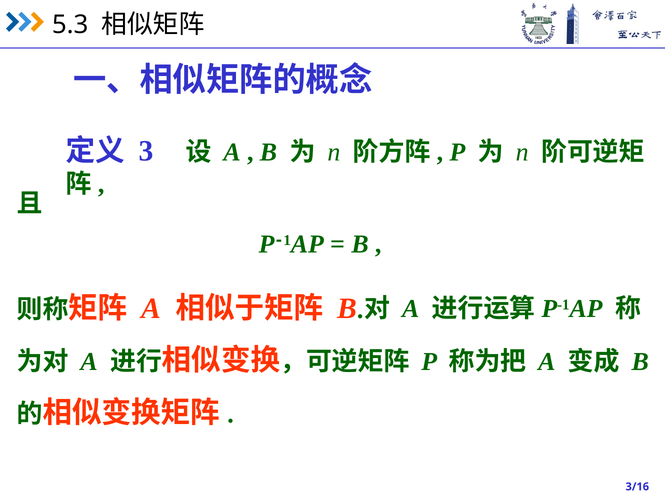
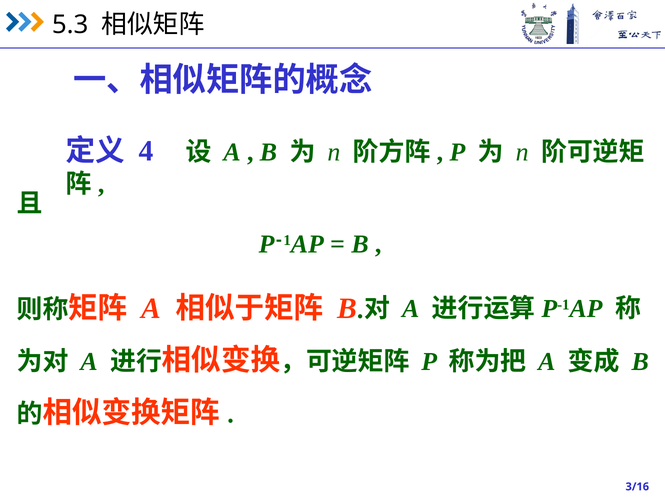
3: 3 -> 4
